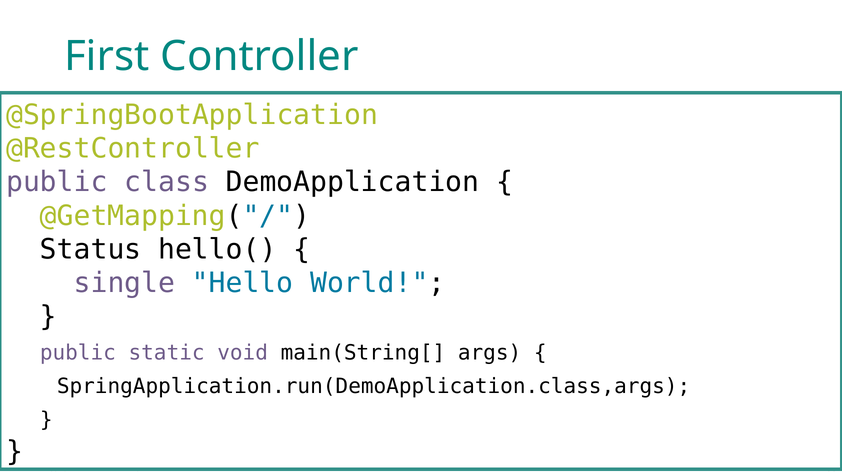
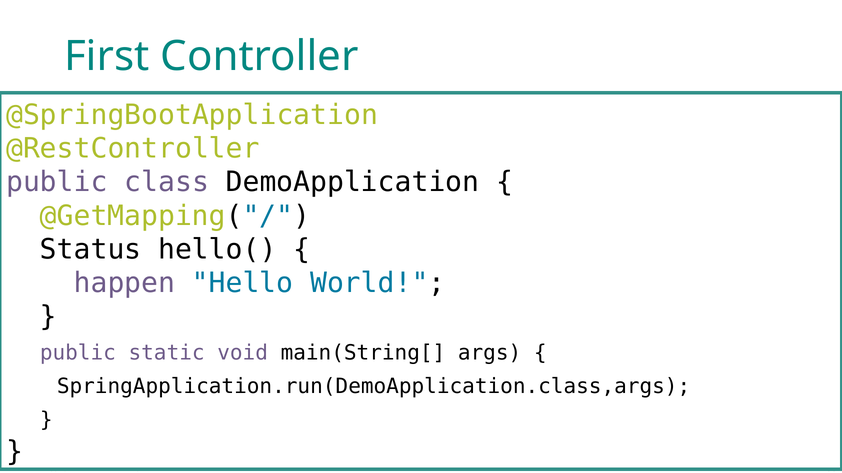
single: single -> happen
